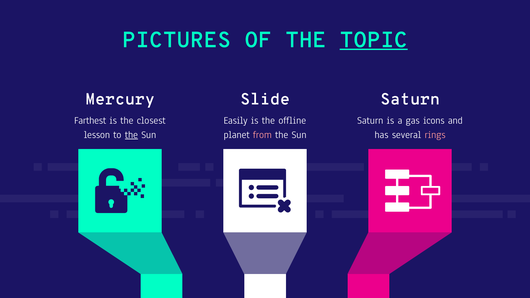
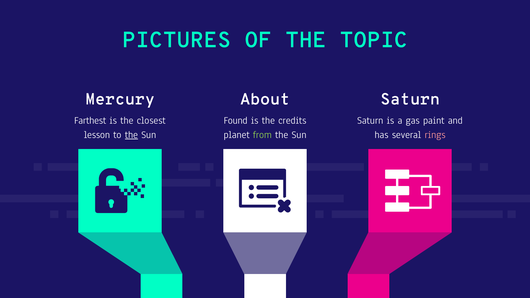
TOPIC underline: present -> none
Slide: Slide -> About
Easily: Easily -> Found
offline: offline -> credits
icons: icons -> paint
from colour: pink -> light green
